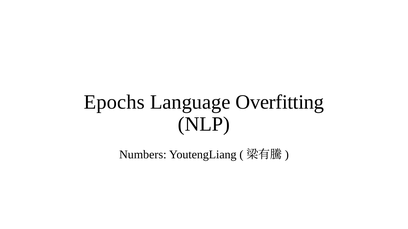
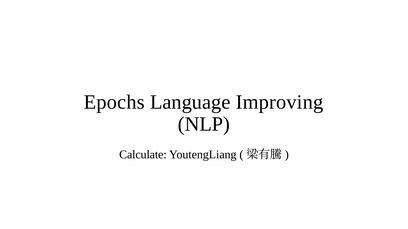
Overfitting: Overfitting -> Improving
Numbers: Numbers -> Calculate
